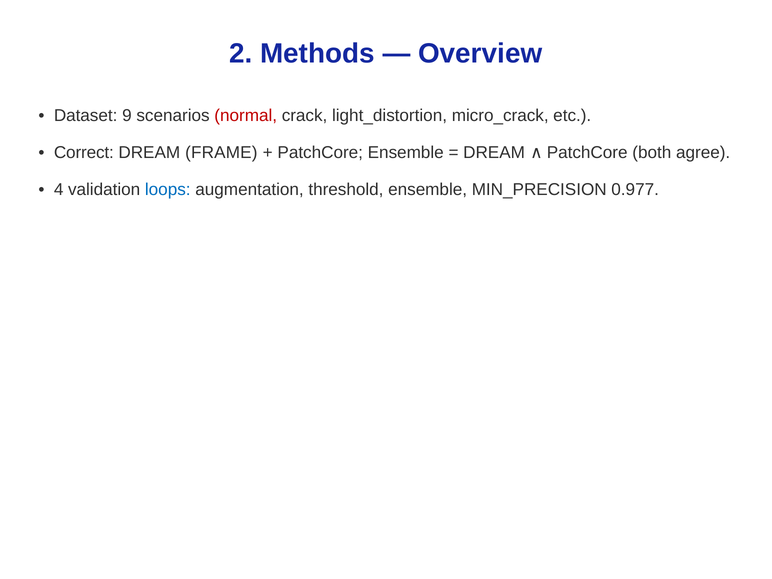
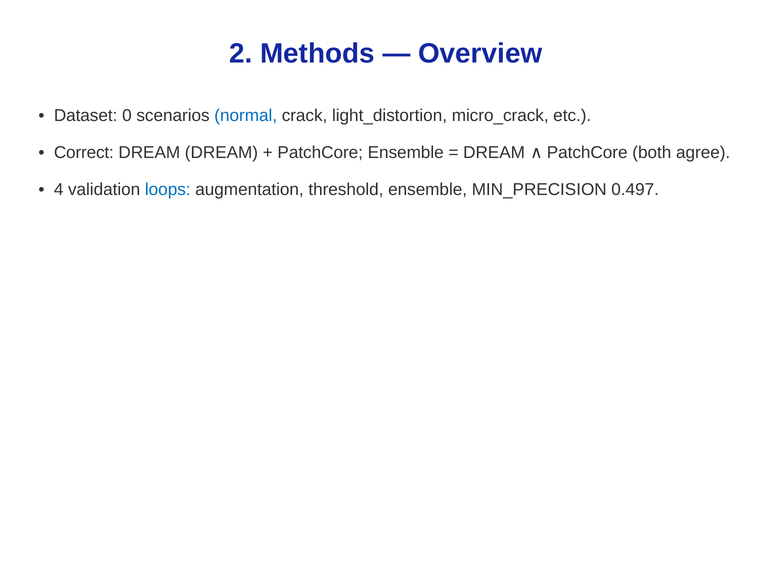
9: 9 -> 0
normal colour: red -> blue
DREAM FRAME: FRAME -> DREAM
0.977: 0.977 -> 0.497
